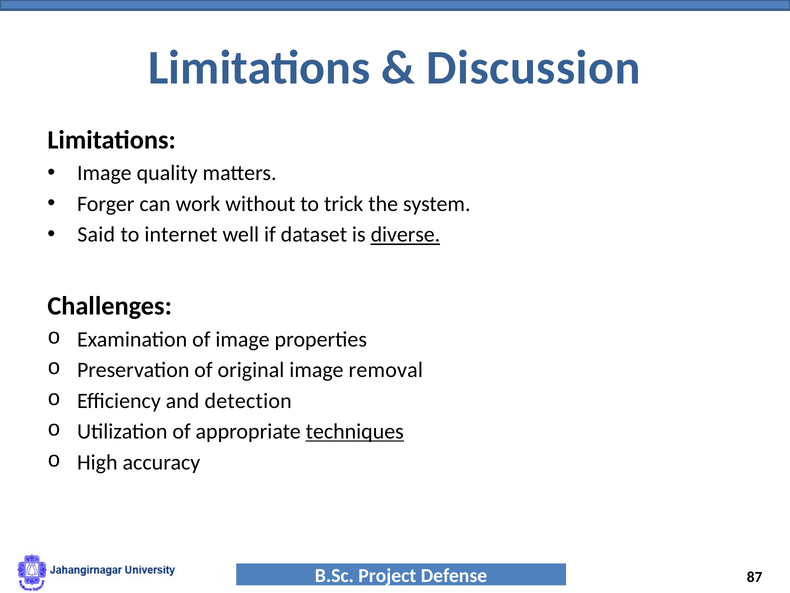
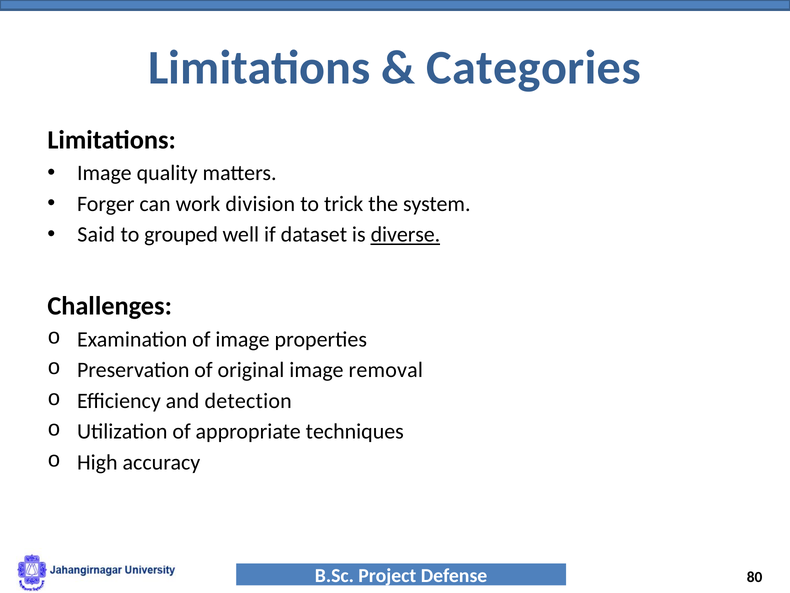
Discussion: Discussion -> Categories
without: without -> division
internet: internet -> grouped
techniques underline: present -> none
87: 87 -> 80
